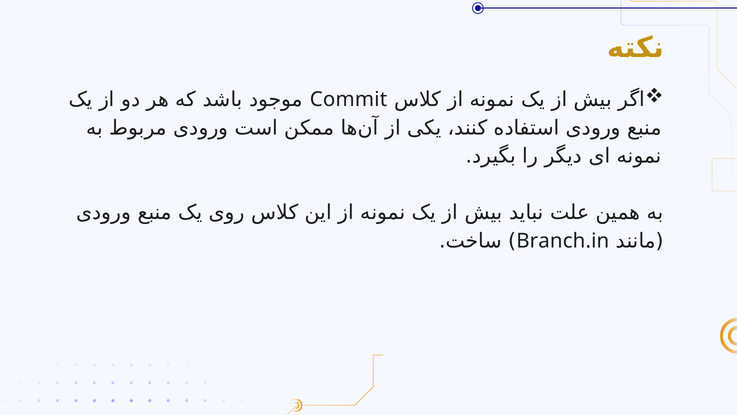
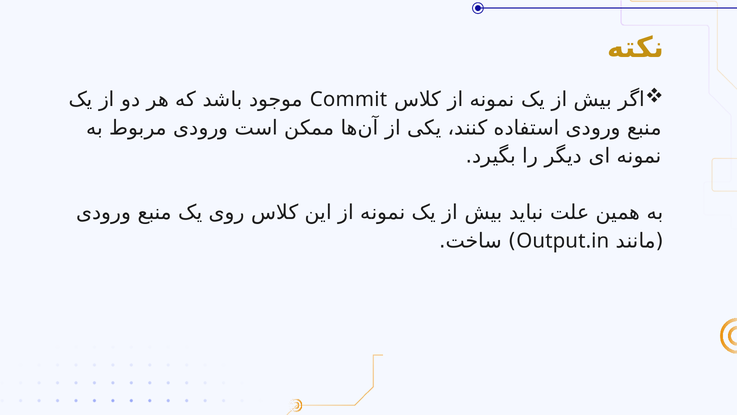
Branch.in: Branch.in -> Output.in
